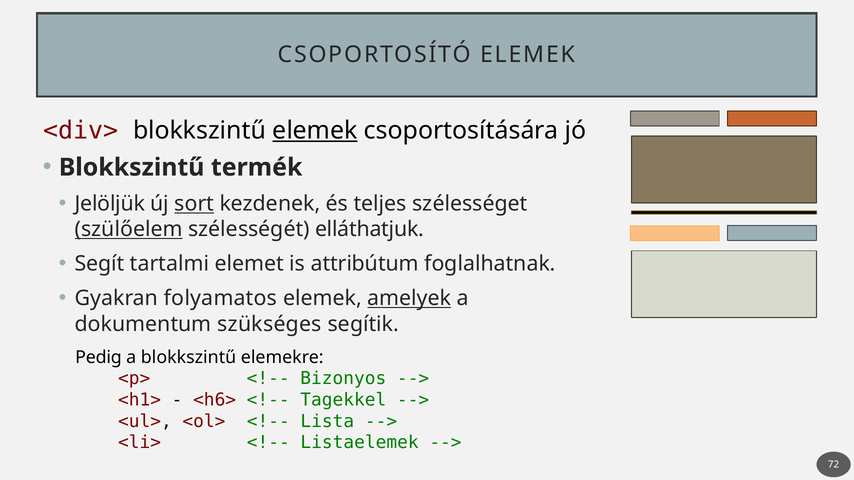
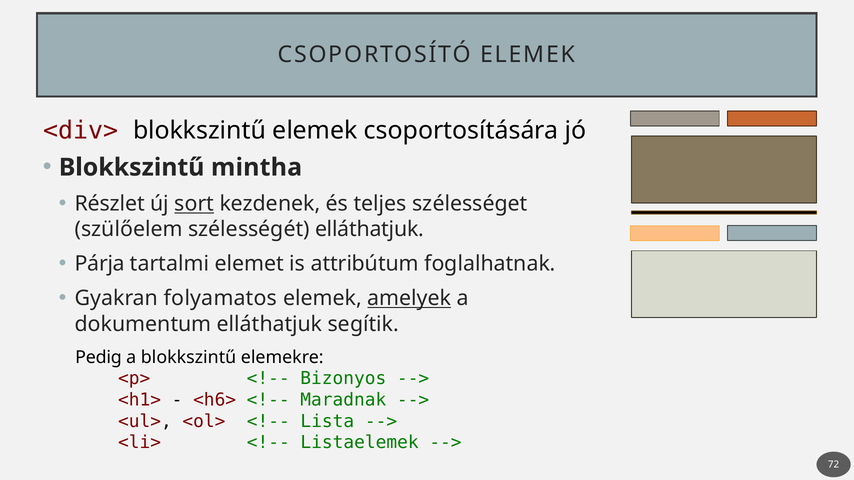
elemek at (315, 131) underline: present -> none
termék: termék -> mintha
Jelöljük: Jelöljük -> Részlet
szülőelem underline: present -> none
Segít: Segít -> Párja
dokumentum szükséges: szükséges -> elláthatjuk
Tagekkel: Tagekkel -> Maradnak
